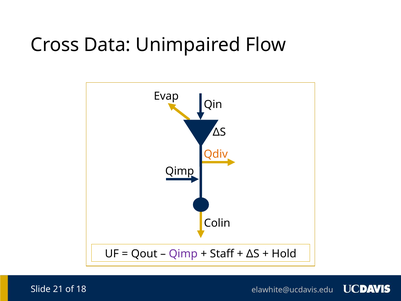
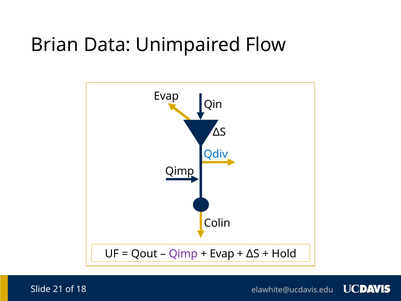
Cross: Cross -> Brian
Qdiv colour: orange -> blue
Staff at (222, 254): Staff -> Evap
